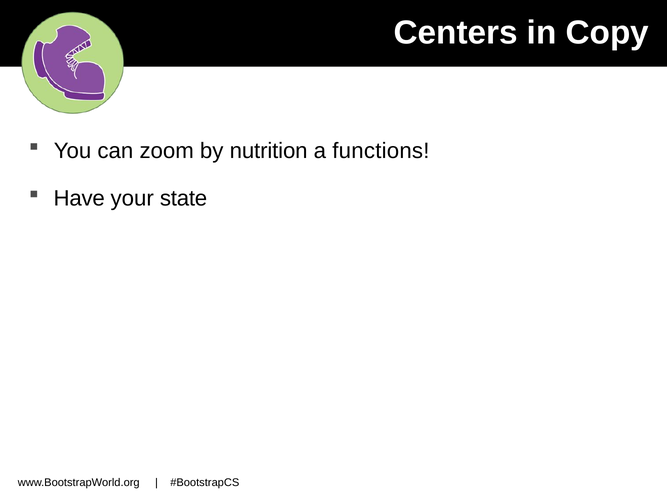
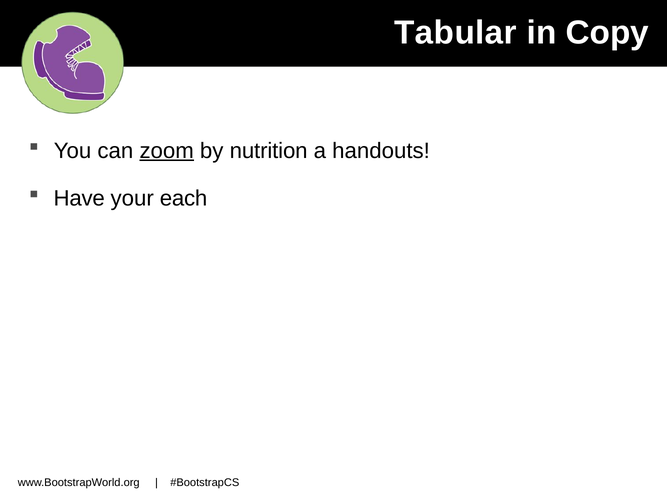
Centers: Centers -> Tabular
zoom underline: none -> present
functions: functions -> handouts
state: state -> each
